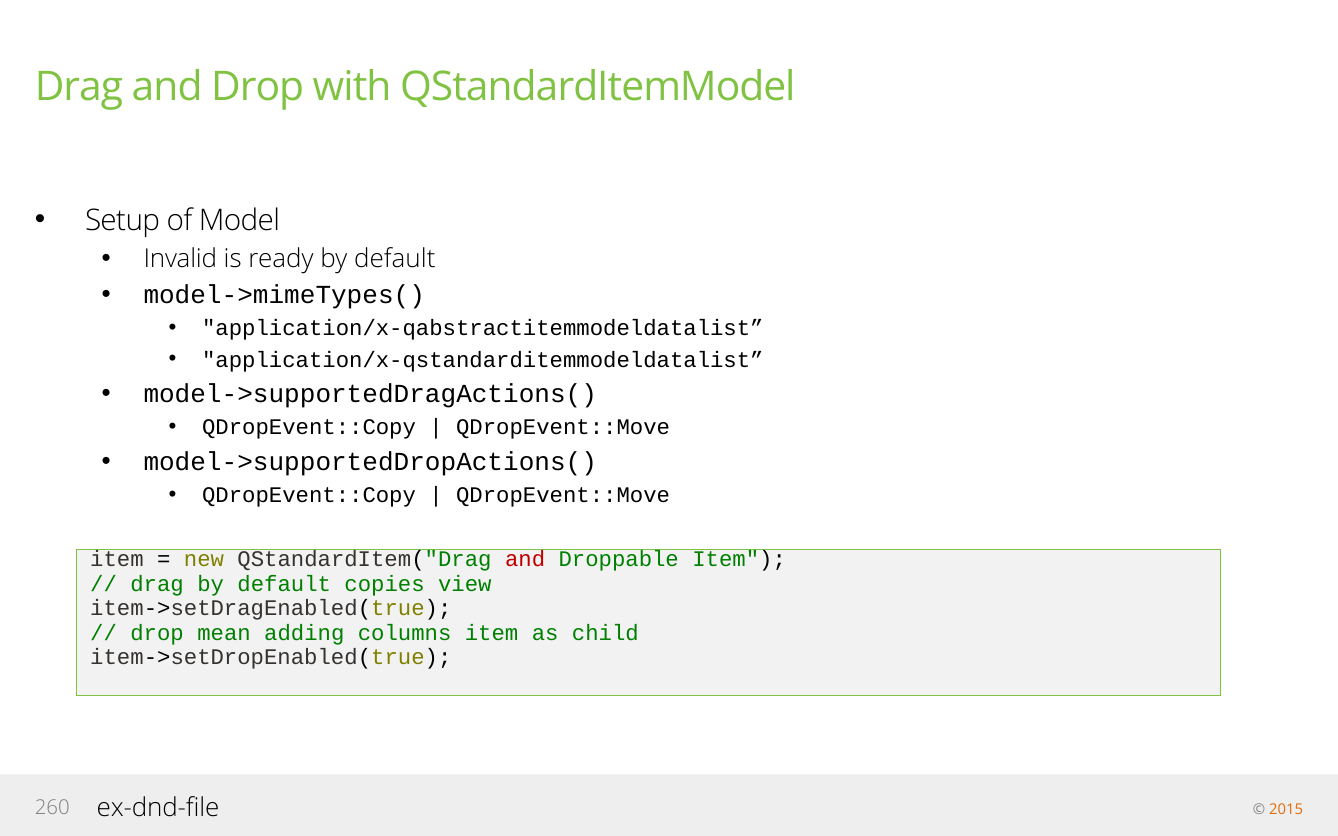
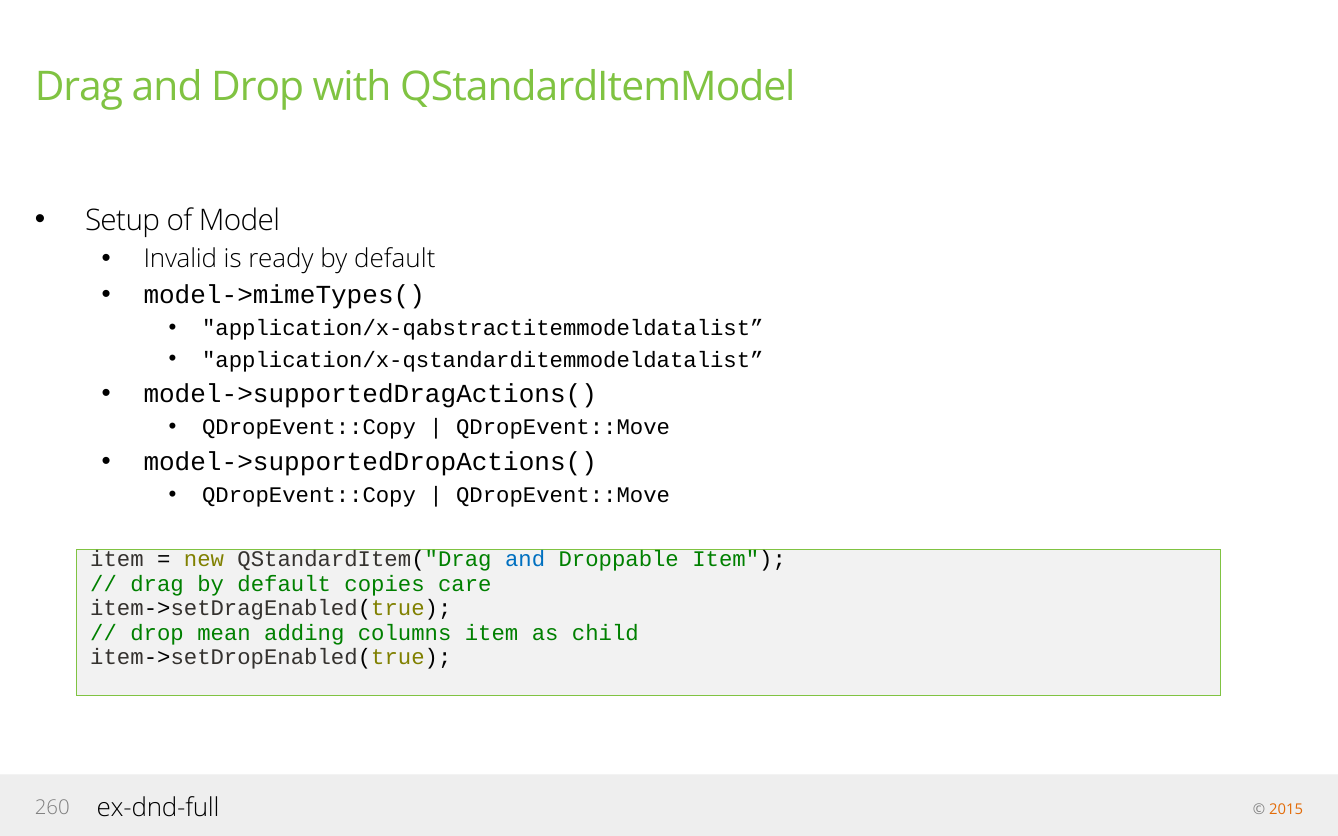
and at (525, 559) colour: red -> blue
view: view -> care
ex-dnd-file: ex-dnd-file -> ex-dnd-full
